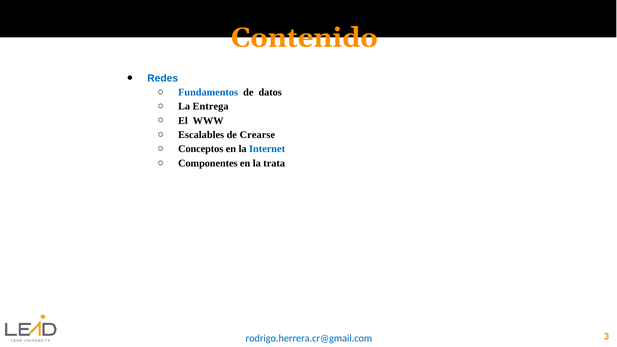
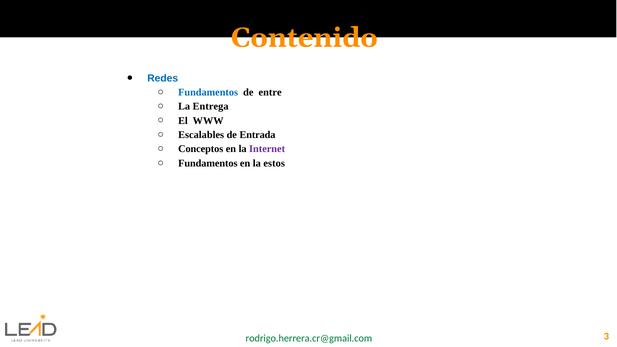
datos: datos -> entre
Crearse: Crearse -> Entrada
Internet colour: blue -> purple
Componentes at (208, 163): Componentes -> Fundamentos
trata: trata -> estos
rodrigo.herrera.cr@gmail.com colour: blue -> green
